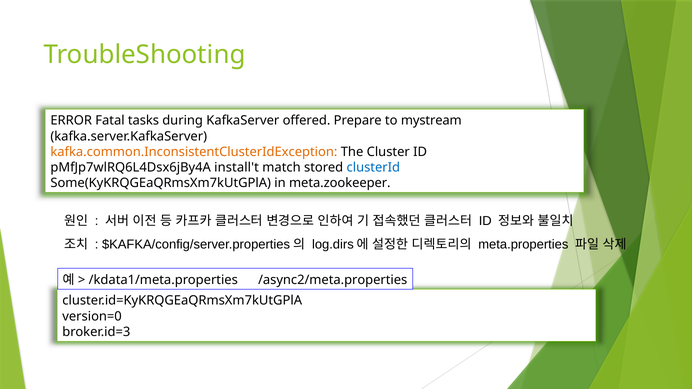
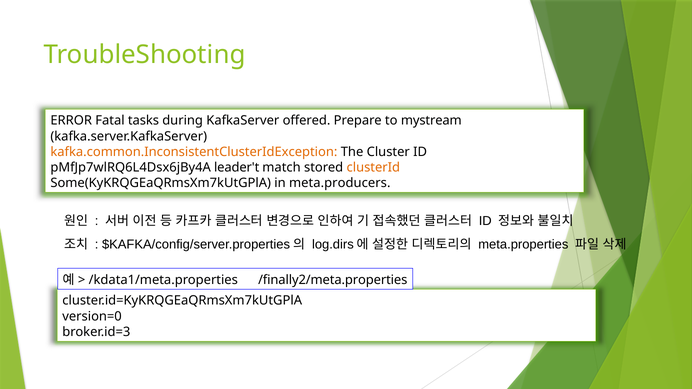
install't: install't -> leader't
clusterId colour: blue -> orange
meta.zookeeper: meta.zookeeper -> meta.producers
/async2/meta.properties: /async2/meta.properties -> /finally2/meta.properties
